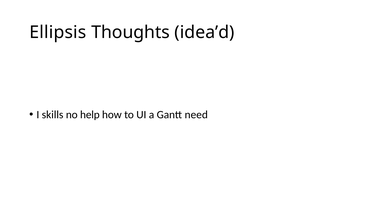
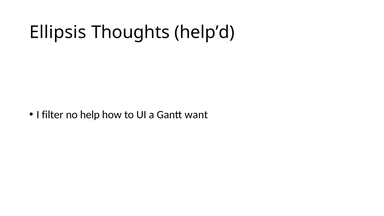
idea’d: idea’d -> help’d
skills: skills -> filter
need: need -> want
